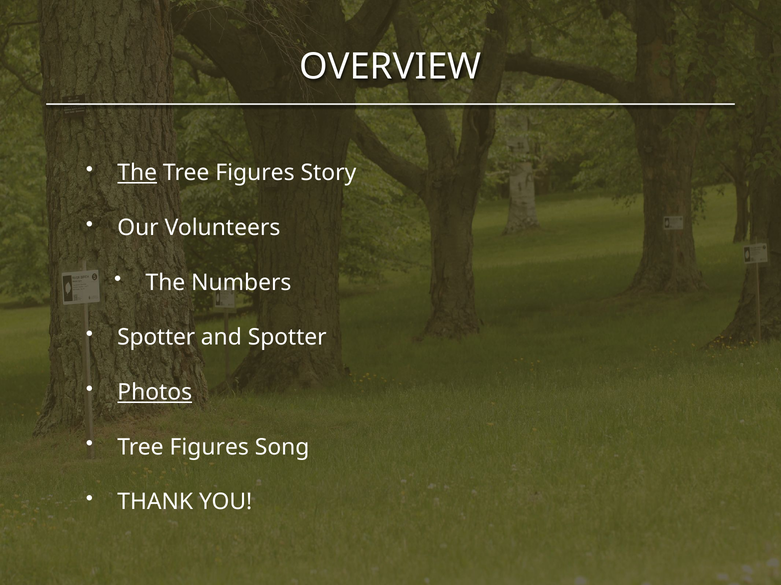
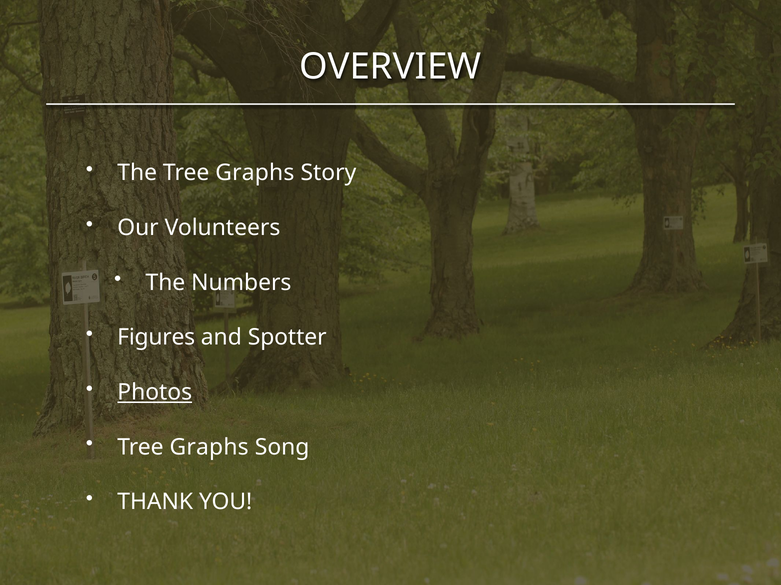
The at (137, 173) underline: present -> none
Figures at (255, 173): Figures -> Graphs
Spotter at (156, 338): Spotter -> Figures
Figures at (209, 448): Figures -> Graphs
